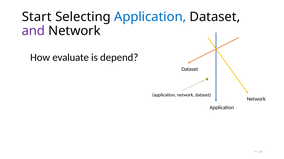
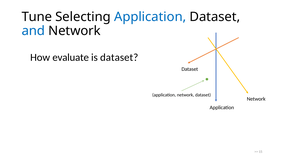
Start: Start -> Tune
and colour: purple -> blue
is depend: depend -> dataset
